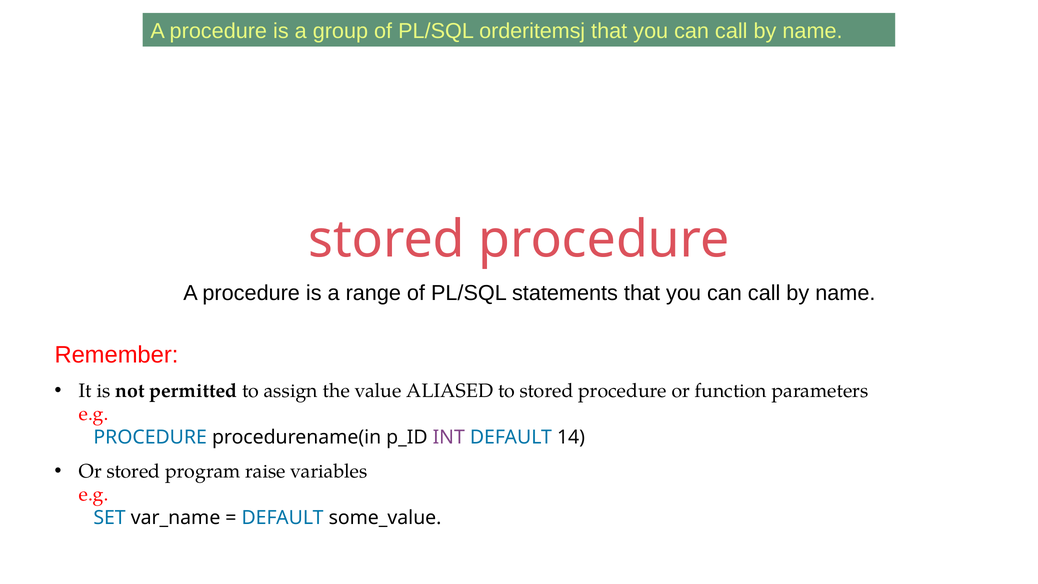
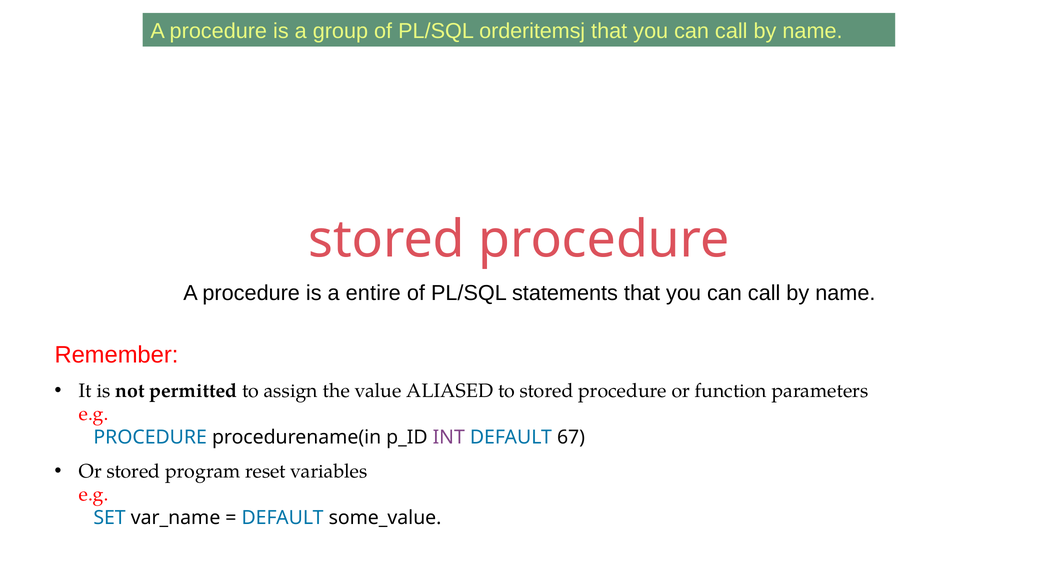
range: range -> entire
14: 14 -> 67
raise: raise -> reset
